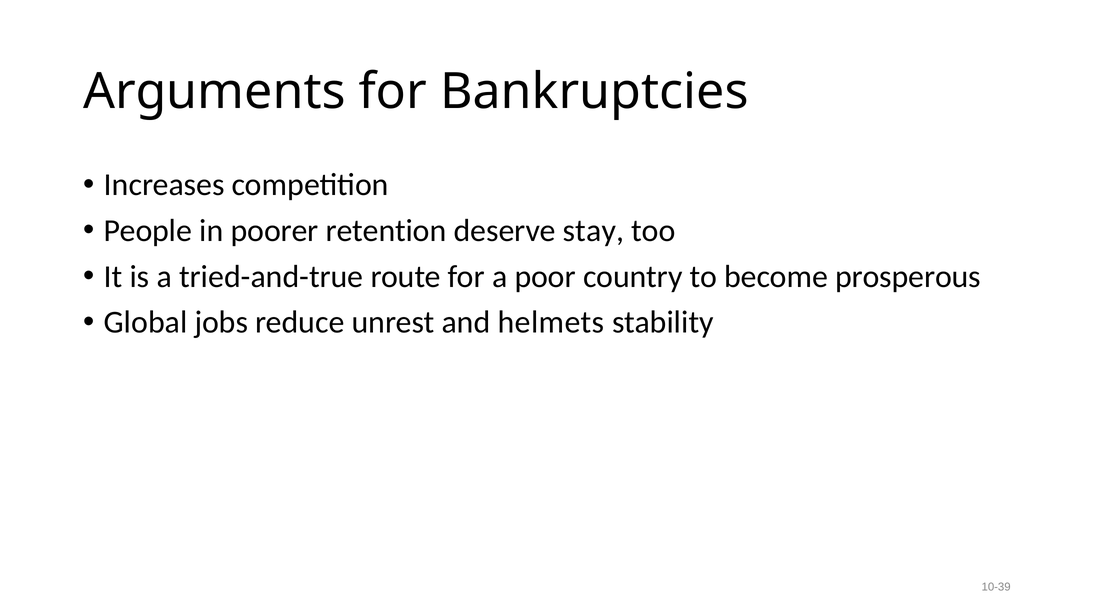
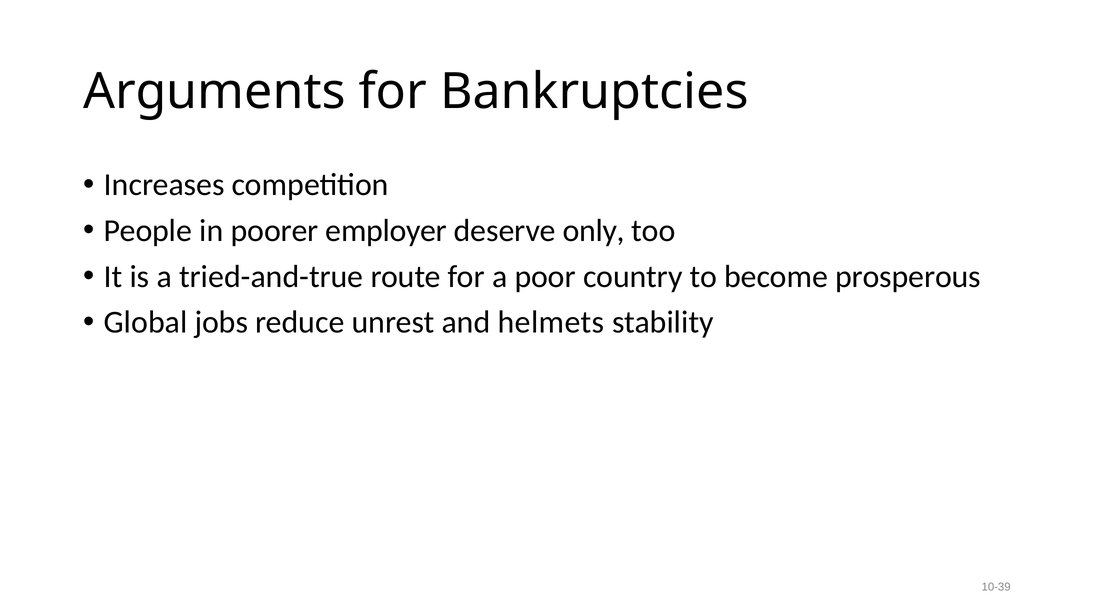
retention: retention -> employer
stay: stay -> only
